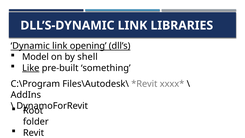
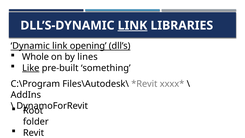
LINK at (132, 25) underline: none -> present
Model: Model -> Whole
shell: shell -> lines
